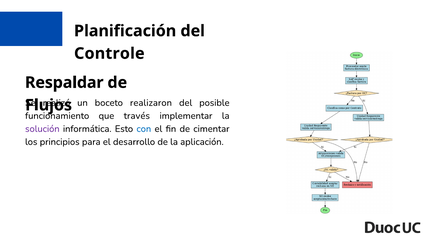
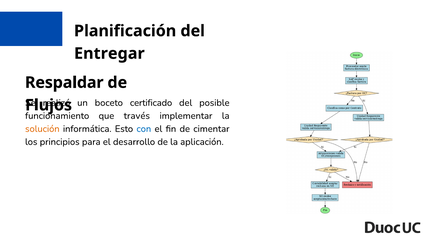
Controle: Controle -> Entregar
realizaron: realizaron -> certificado
solución colour: purple -> orange
